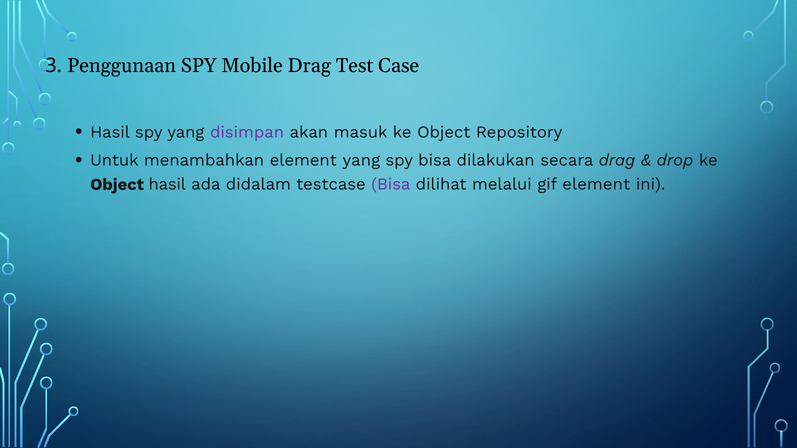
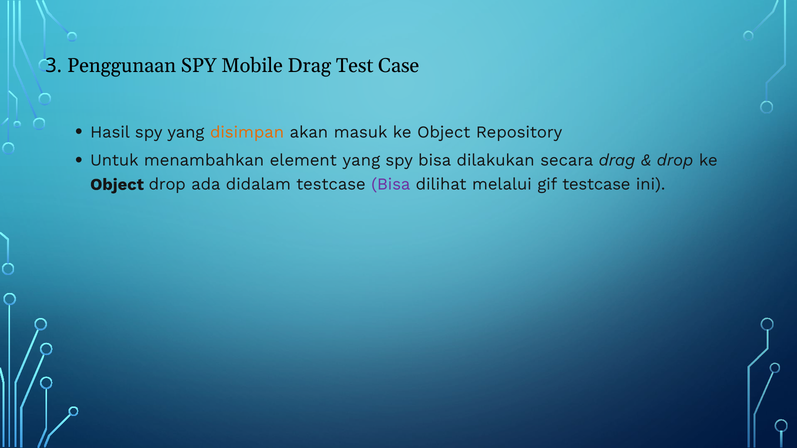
disimpan colour: purple -> orange
Object hasil: hasil -> drop
gif element: element -> testcase
